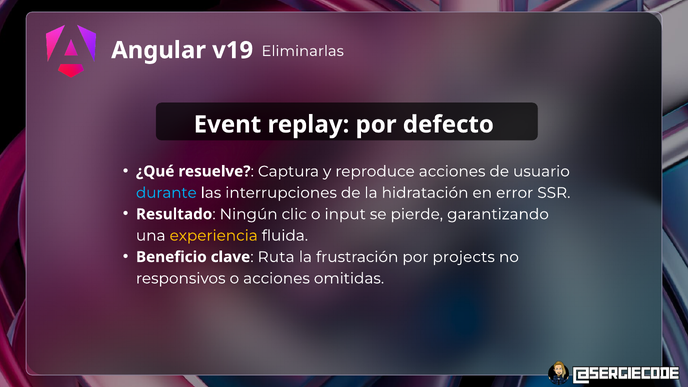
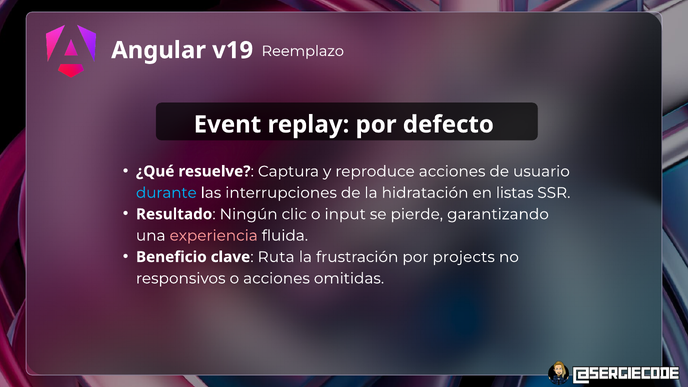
Eliminarlas: Eliminarlas -> Reemplazo
error: error -> listas
experiencia colour: yellow -> pink
